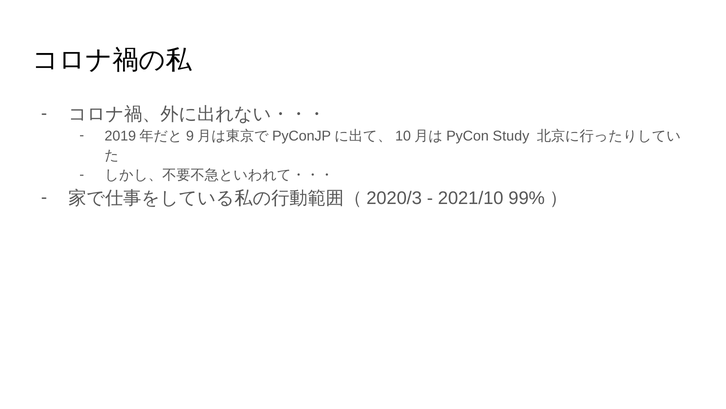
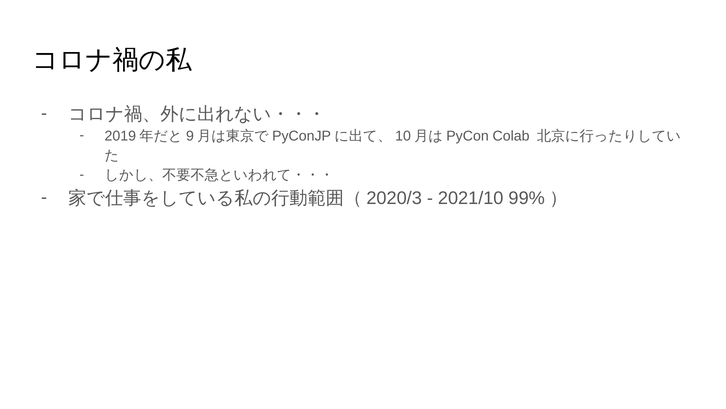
Study: Study -> Colab
